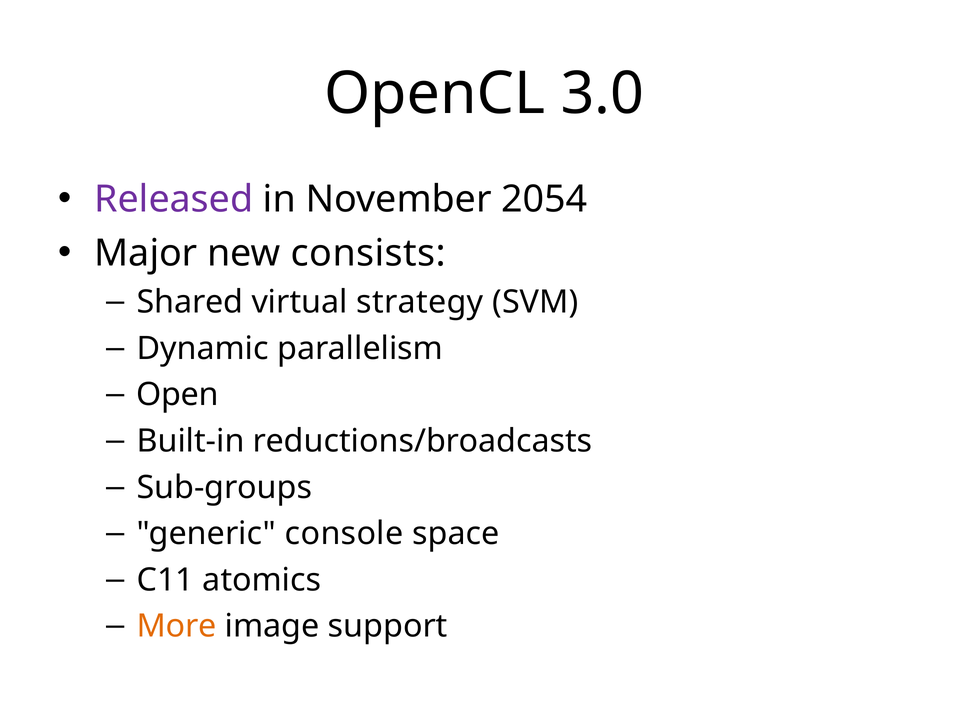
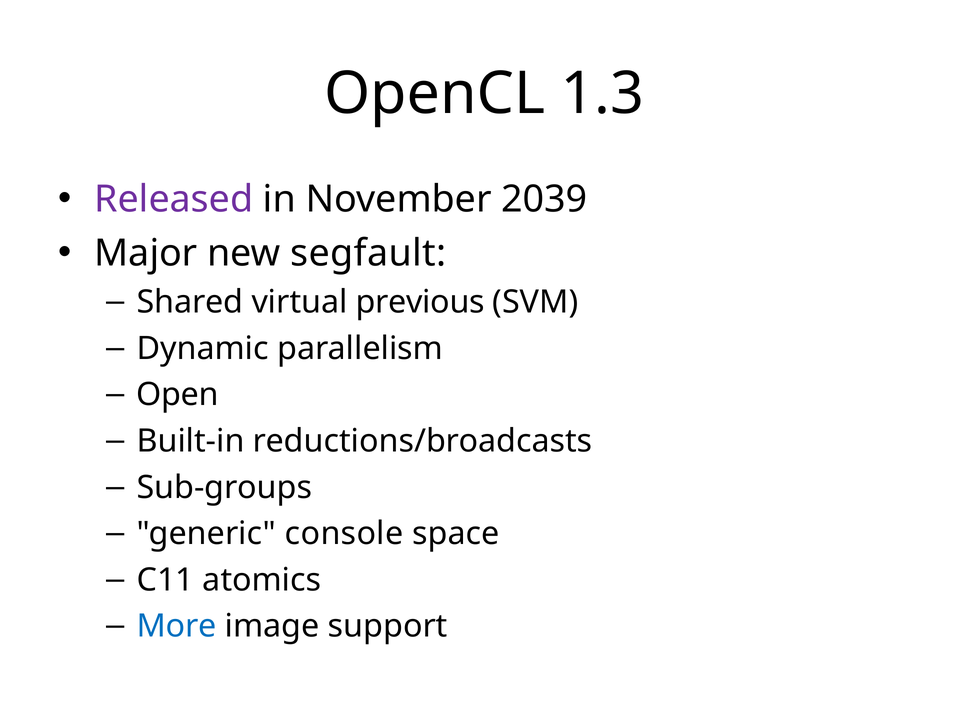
3.0: 3.0 -> 1.3
2054: 2054 -> 2039
consists: consists -> segfault
strategy: strategy -> previous
More colour: orange -> blue
